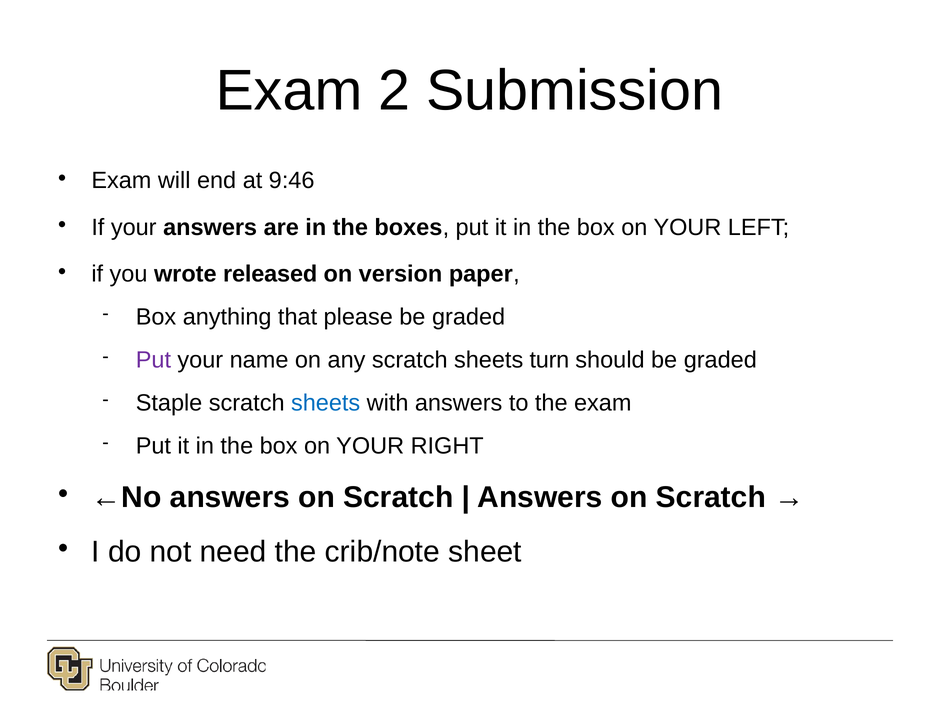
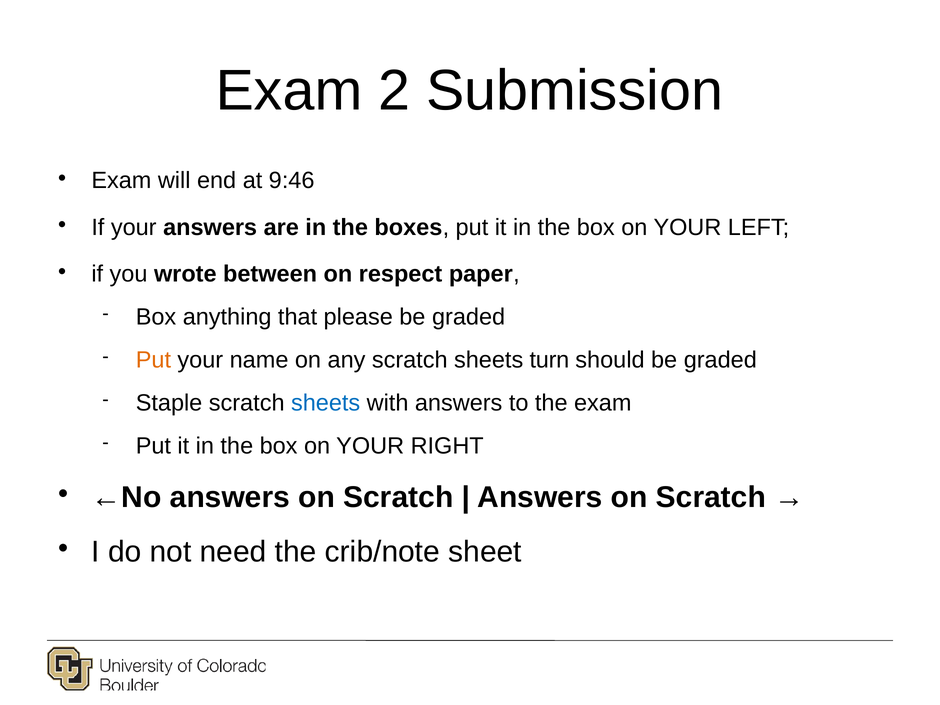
released: released -> between
version: version -> respect
Put at (153, 360) colour: purple -> orange
